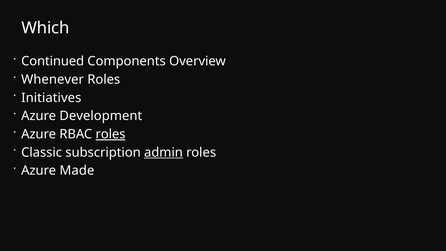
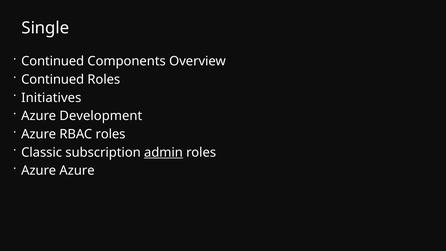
Which: Which -> Single
Whenever at (53, 79): Whenever -> Continued
roles at (111, 134) underline: present -> none
Azure Made: Made -> Azure
